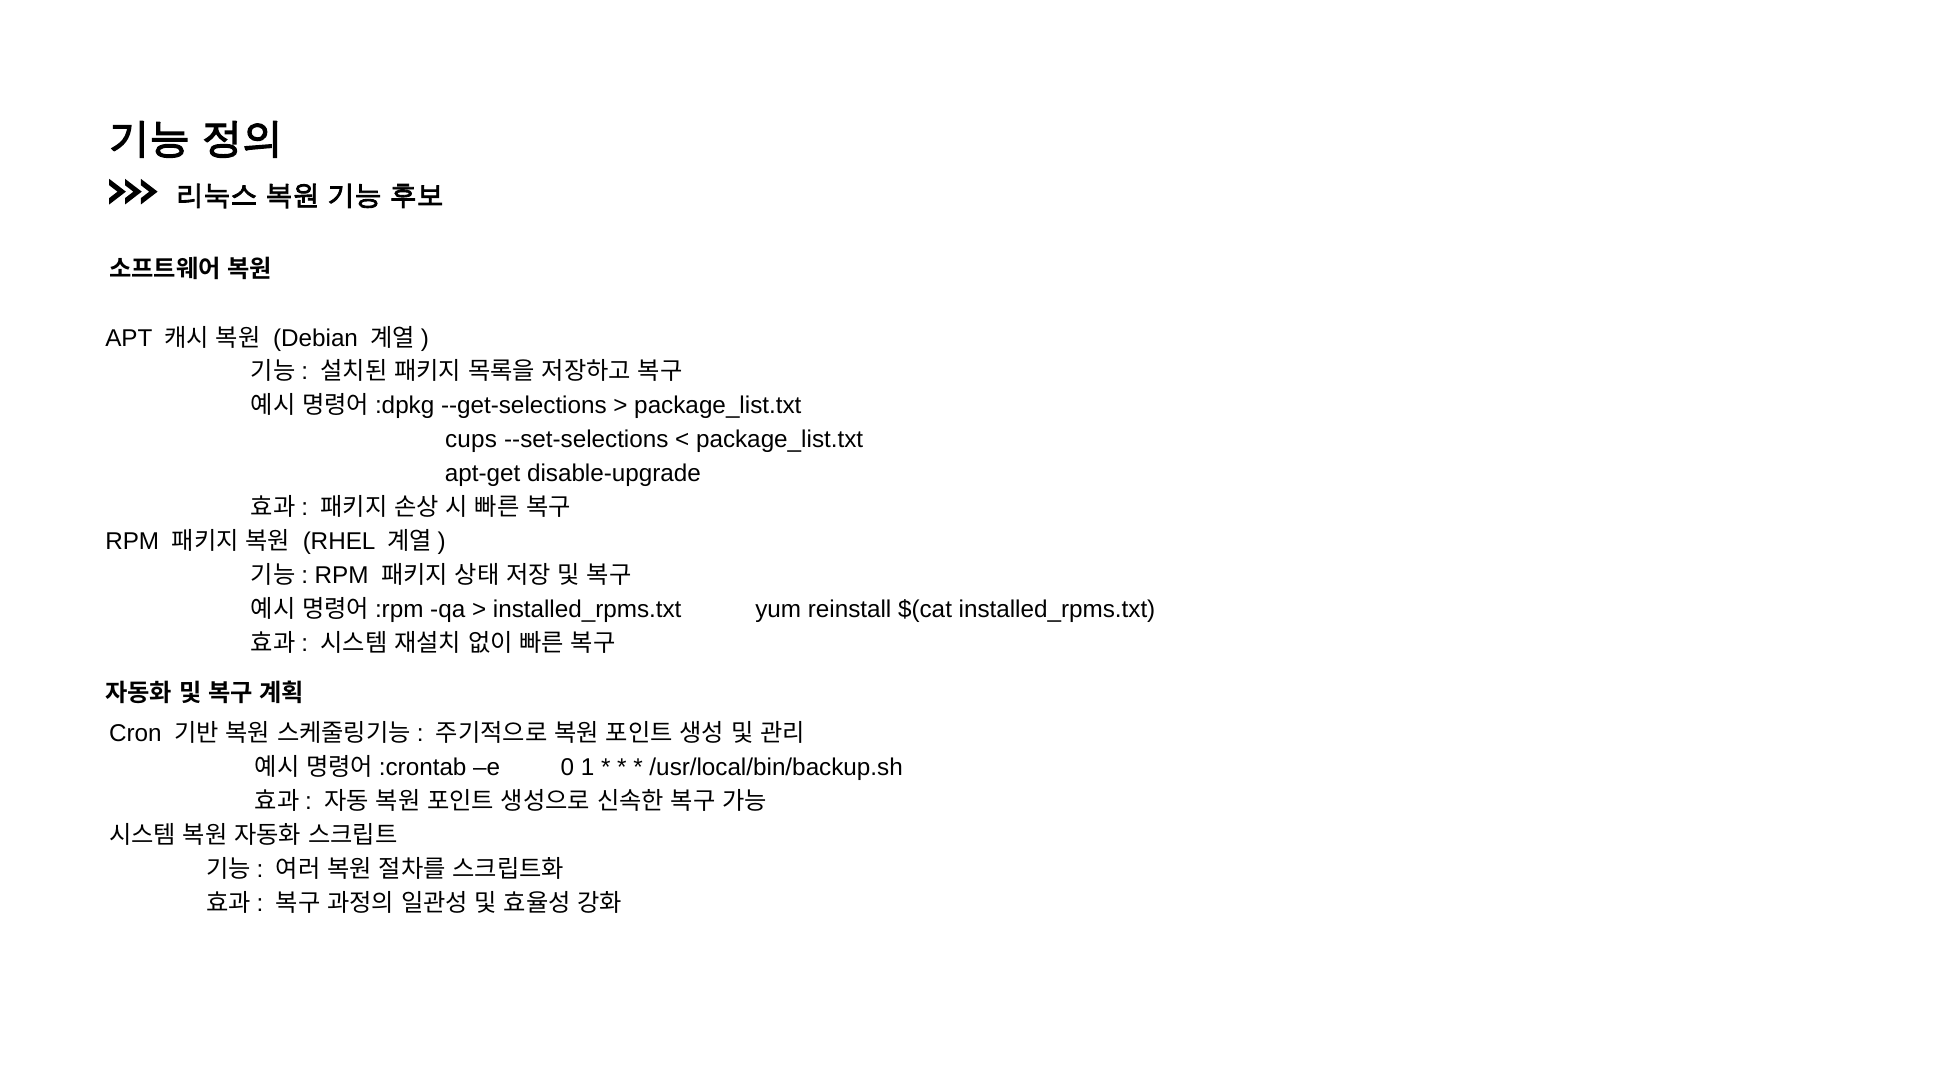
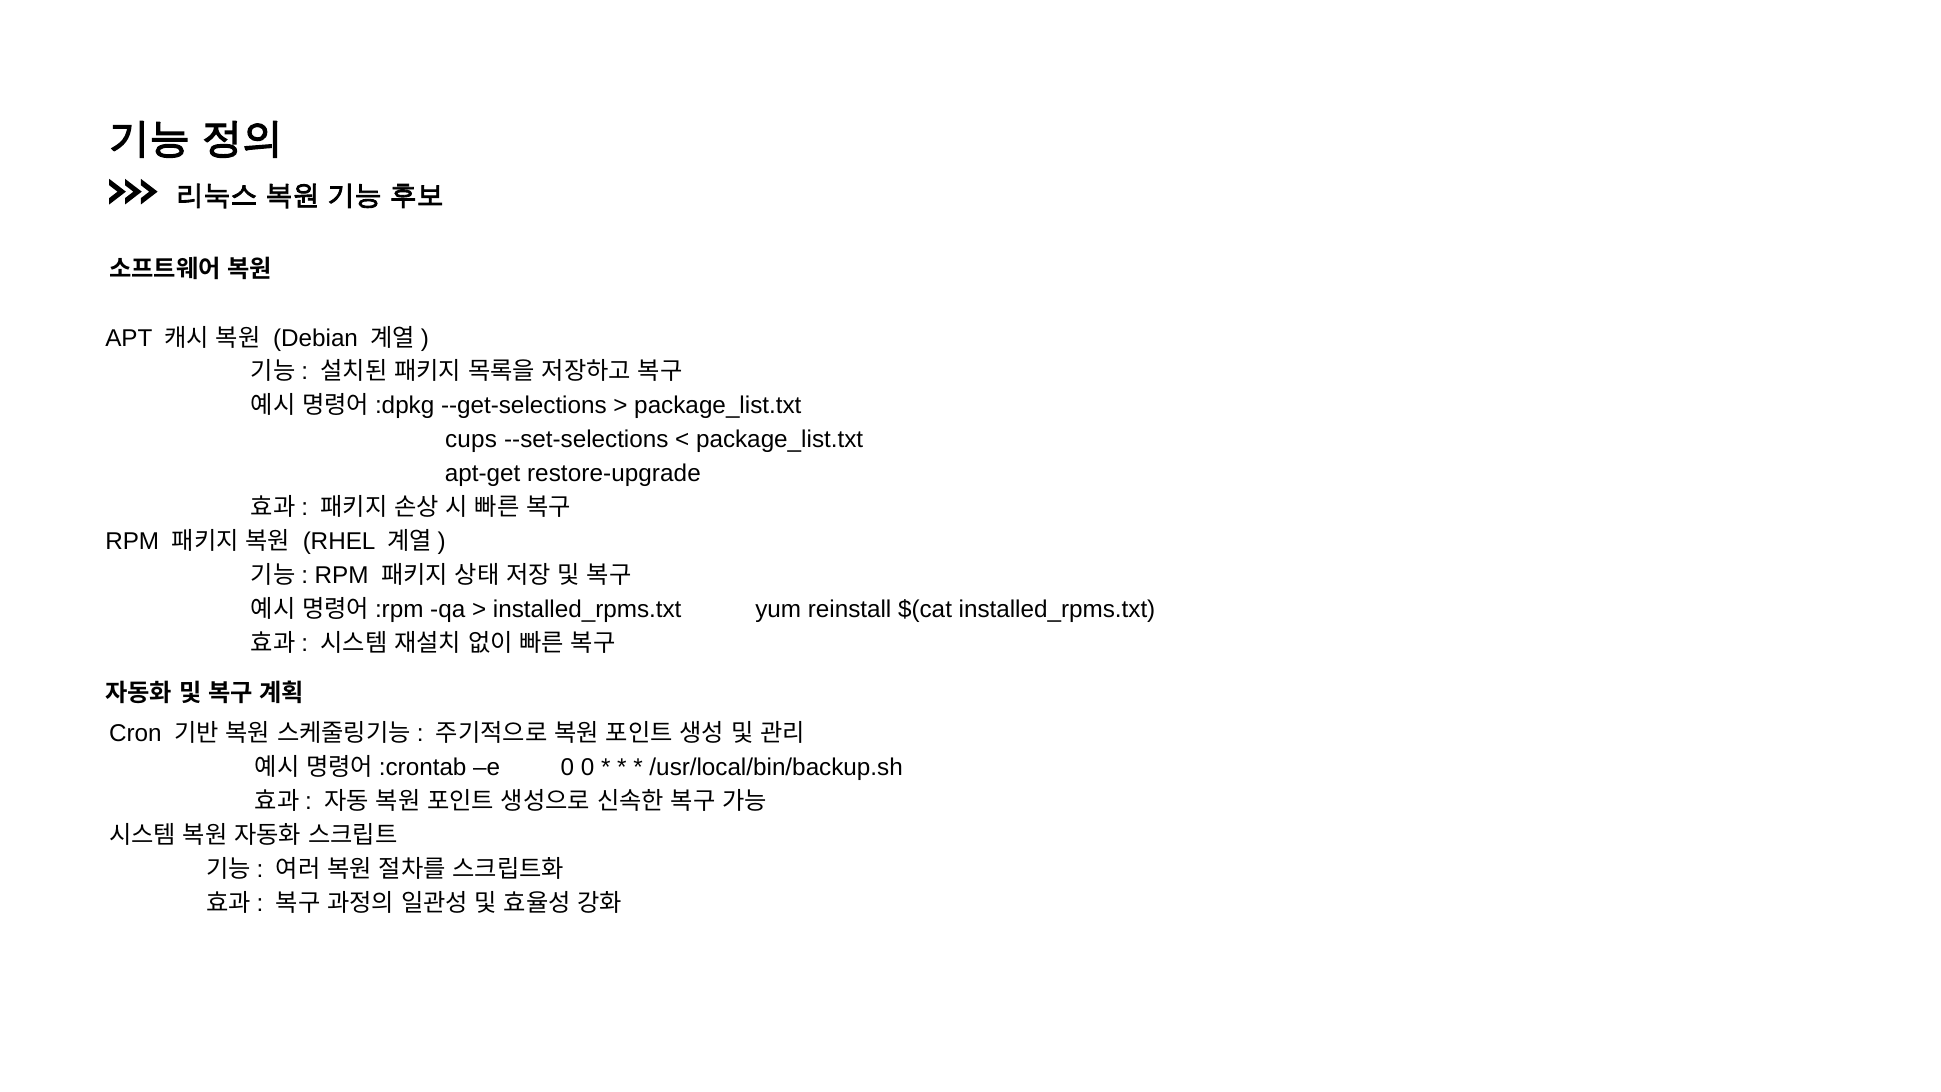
disable-upgrade: disable-upgrade -> restore-upgrade
0 1: 1 -> 0
